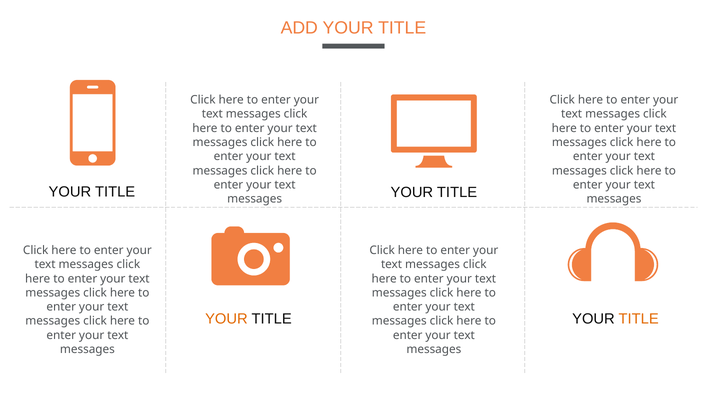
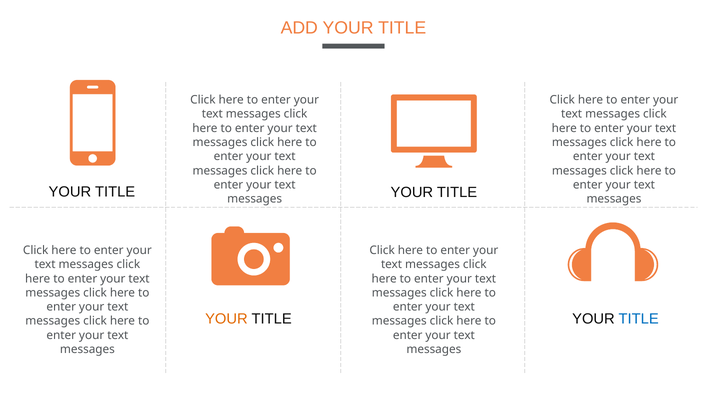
TITLE at (639, 318) colour: orange -> blue
